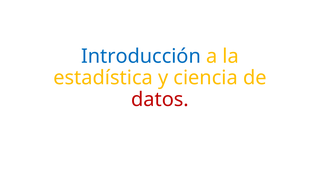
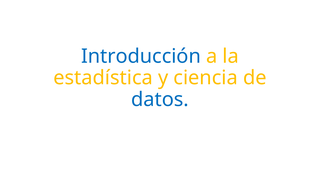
datos colour: red -> blue
